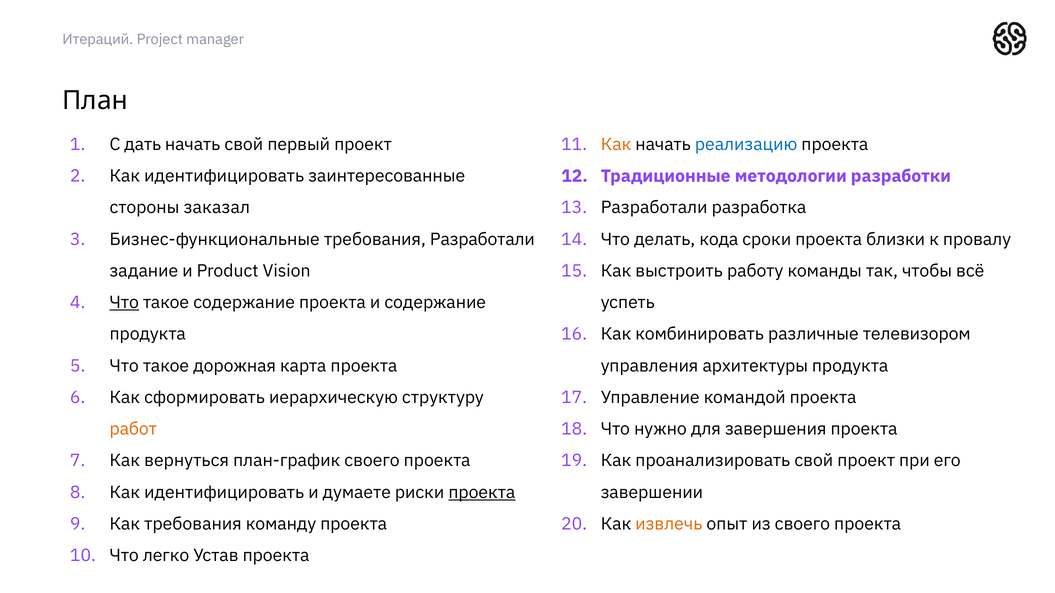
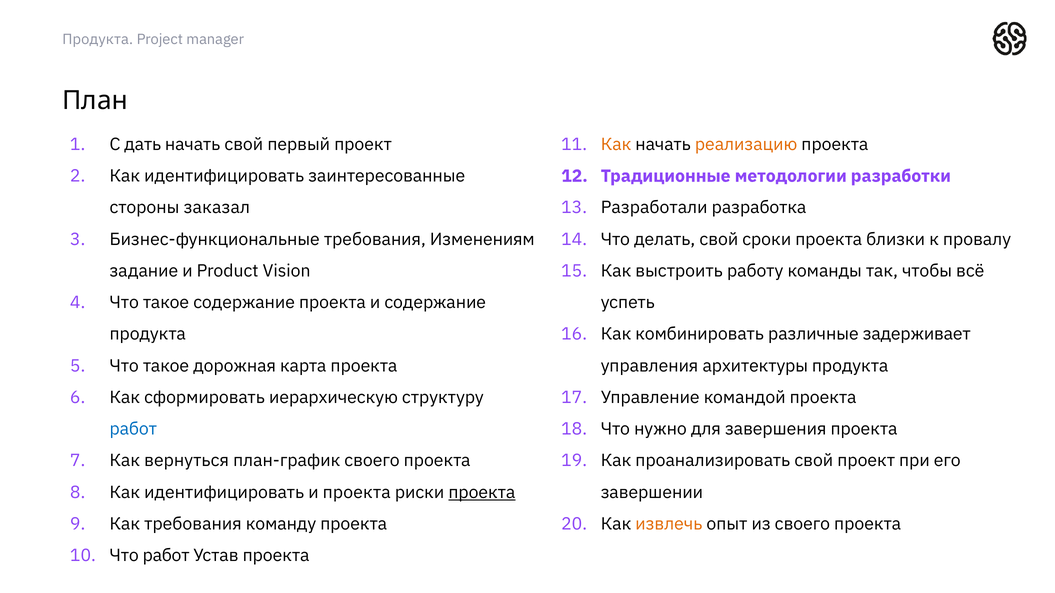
Итераций at (98, 39): Итераций -> Продукта
реализацию colour: blue -> orange
требования Разработали: Разработали -> Изменениям
делать кода: кода -> свой
Что at (124, 303) underline: present -> none
телевизором: телевизором -> задерживает
работ at (133, 429) colour: orange -> blue
и думаете: думаете -> проекта
Что легко: легко -> работ
